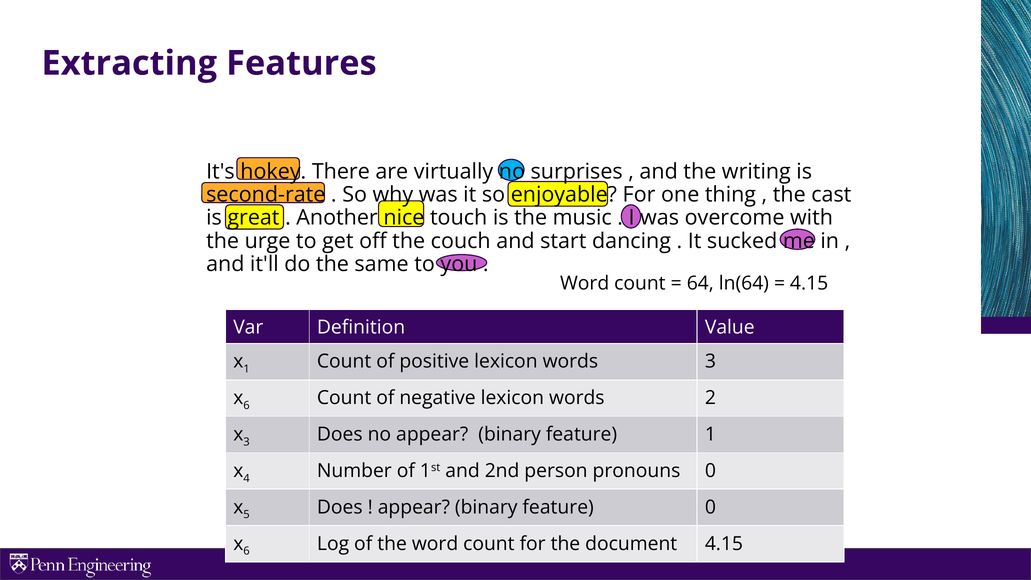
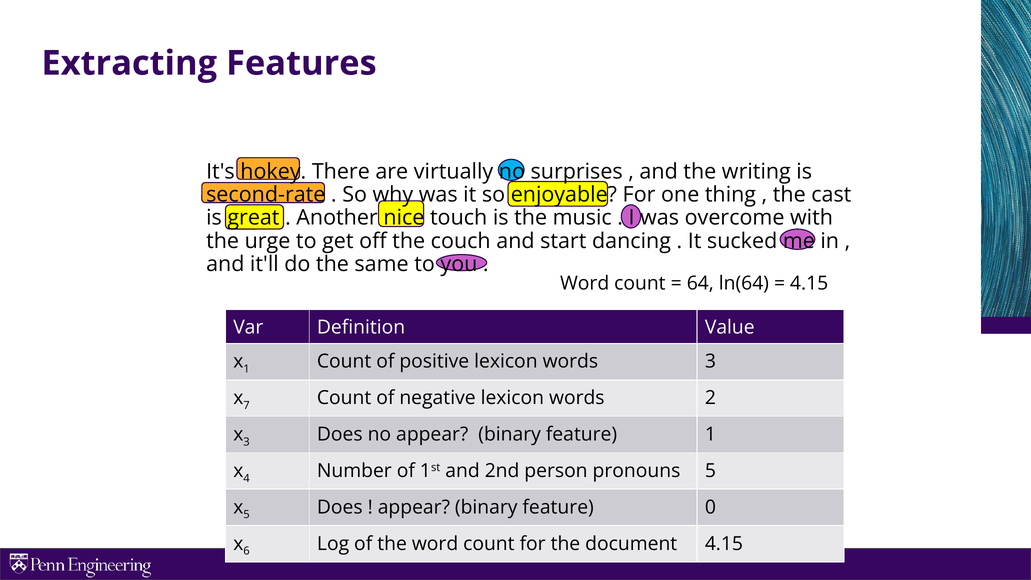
6 at (246, 405): 6 -> 7
pronouns 0: 0 -> 5
